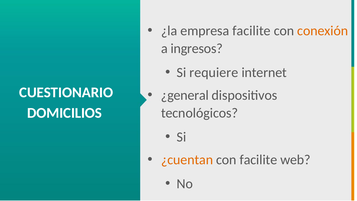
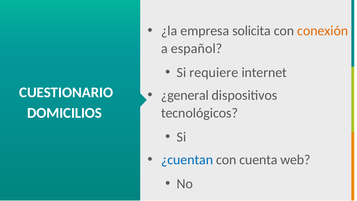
empresa facilite: facilite -> solicita
ingresos: ingresos -> español
¿cuentan colour: orange -> blue
con facilite: facilite -> cuenta
